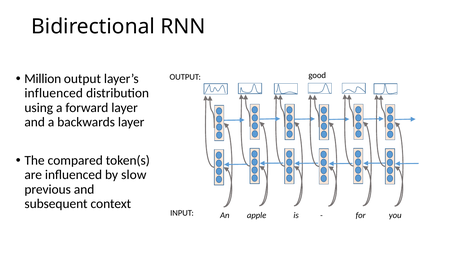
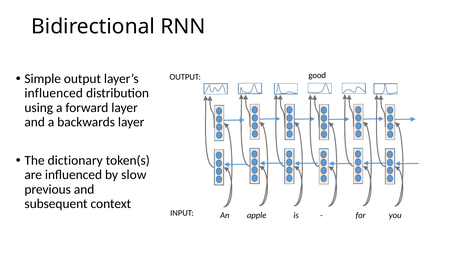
Million: Million -> Simple
compared: compared -> dictionary
